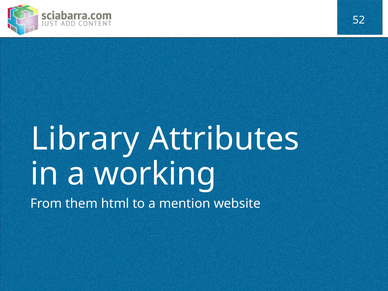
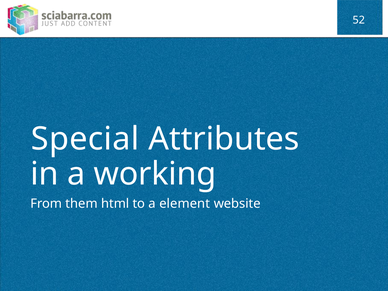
Library: Library -> Special
mention: mention -> element
